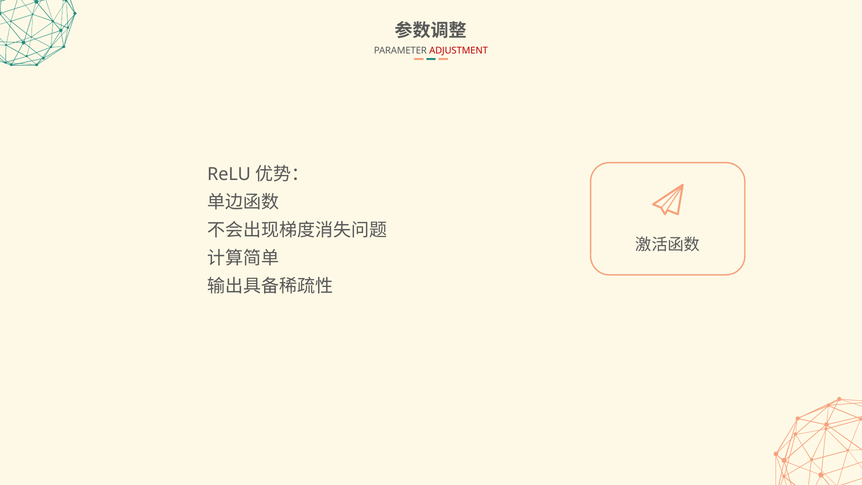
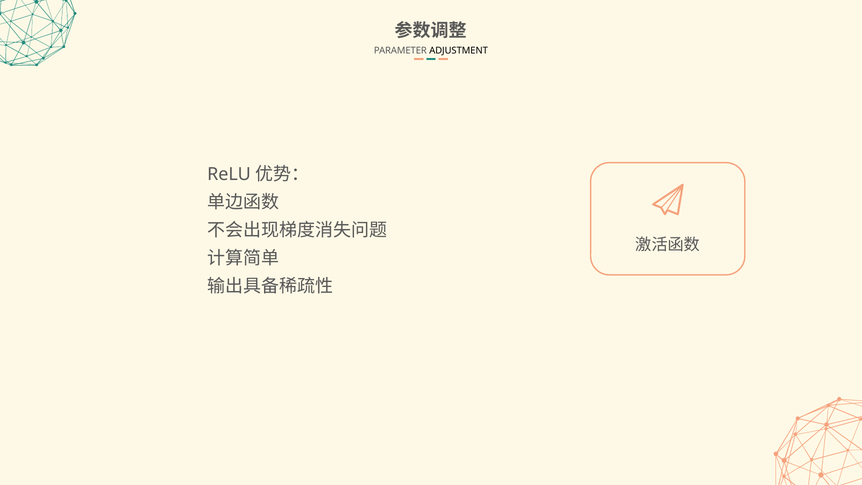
ADJUSTMENT colour: red -> black
